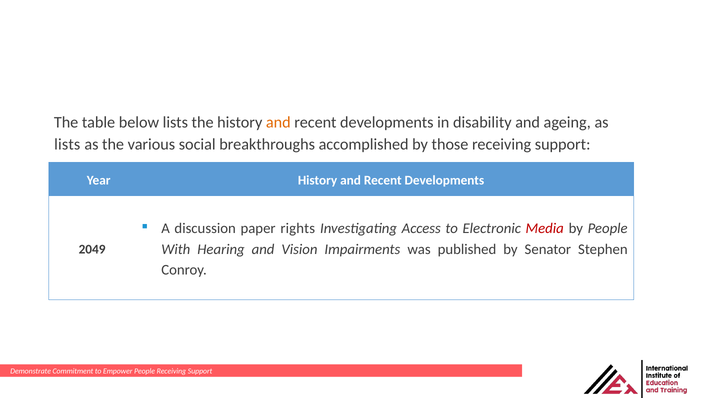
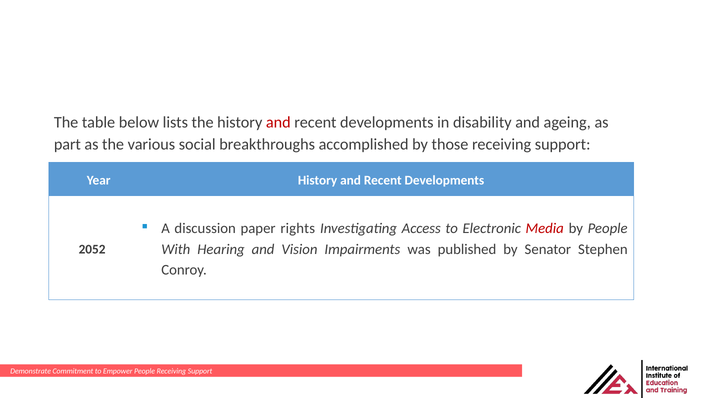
and at (278, 122) colour: orange -> red
lists at (67, 144): lists -> part
2049: 2049 -> 2052
